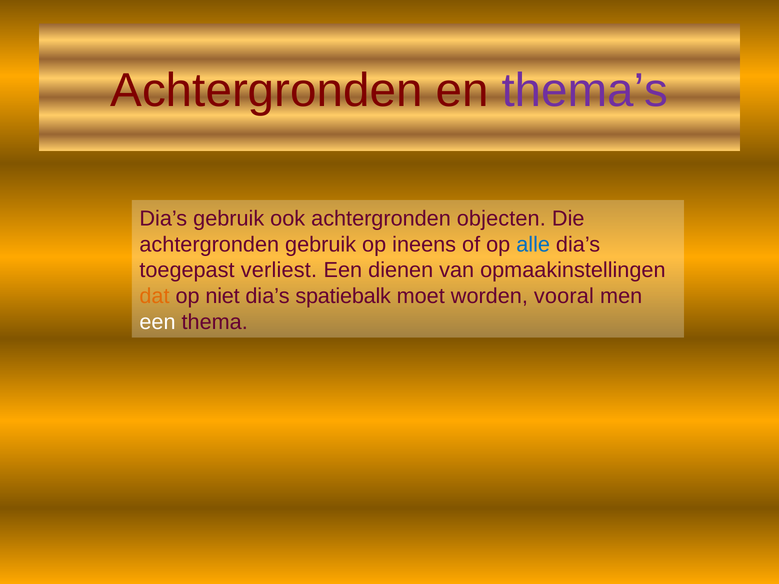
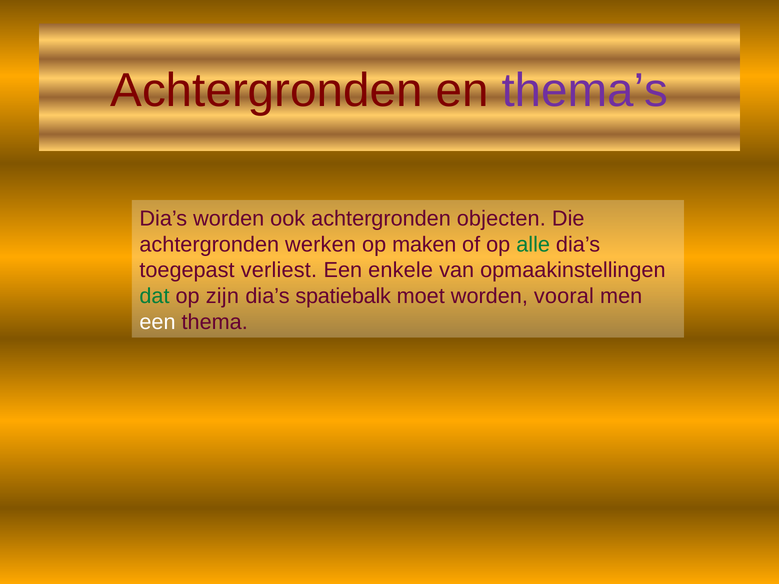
Dia’s gebruik: gebruik -> worden
achtergronden gebruik: gebruik -> werken
ineens: ineens -> maken
alle colour: blue -> green
dienen: dienen -> enkele
dat colour: orange -> green
niet: niet -> zijn
